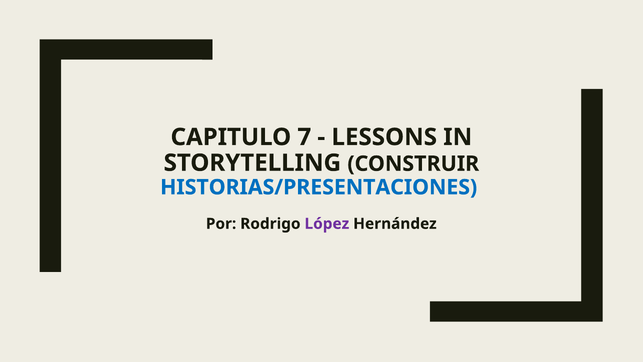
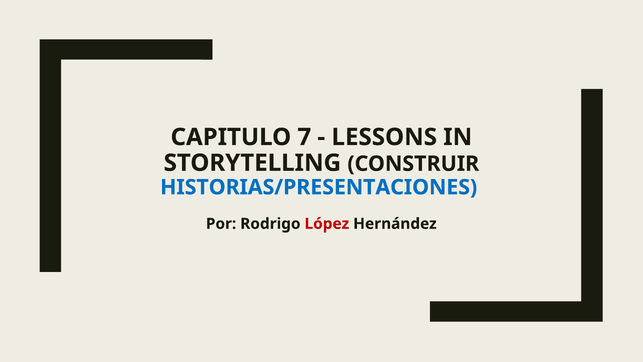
López colour: purple -> red
